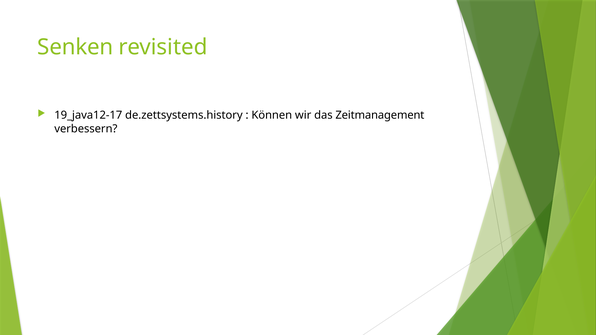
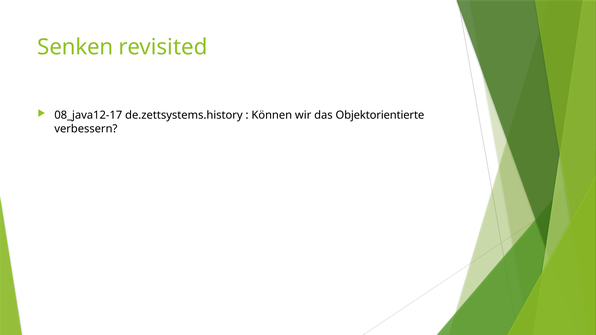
19_java12-17: 19_java12-17 -> 08_java12-17
Zeitmanagement: Zeitmanagement -> Objektorientierte
